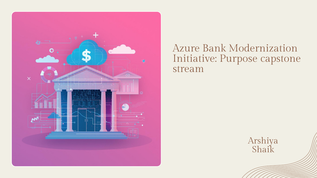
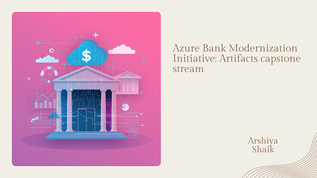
Purpose: Purpose -> Artifacts
